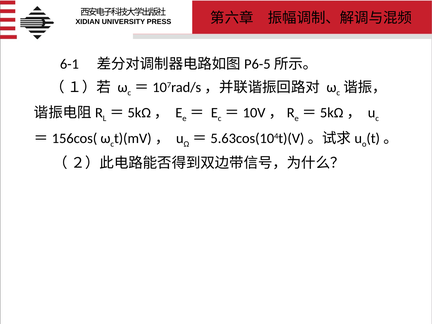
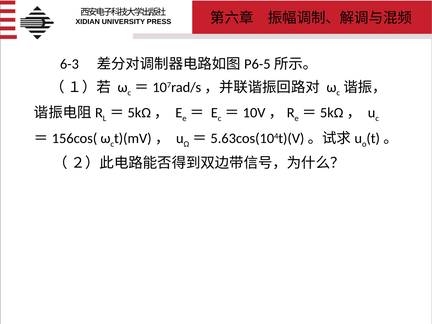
6-1: 6-1 -> 6-3
